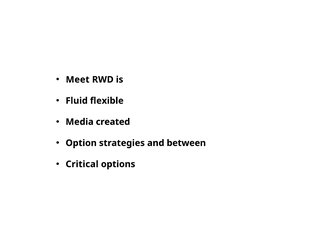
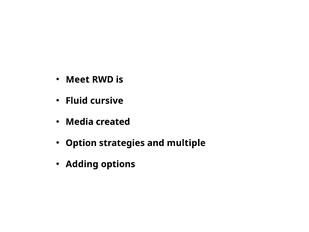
flexible: flexible -> cursive
between: between -> multiple
Critical: Critical -> Adding
